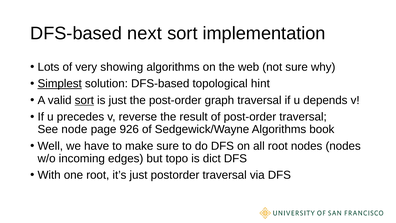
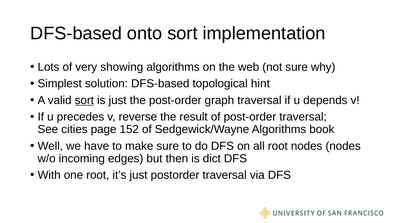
next: next -> onto
Simplest underline: present -> none
node: node -> cities
926: 926 -> 152
topo: topo -> then
